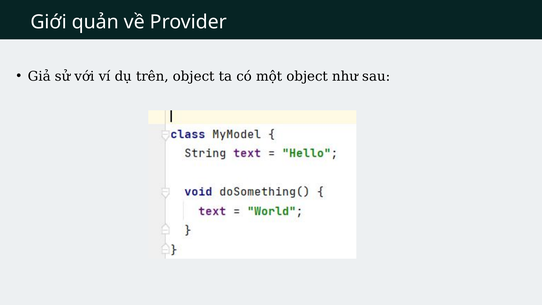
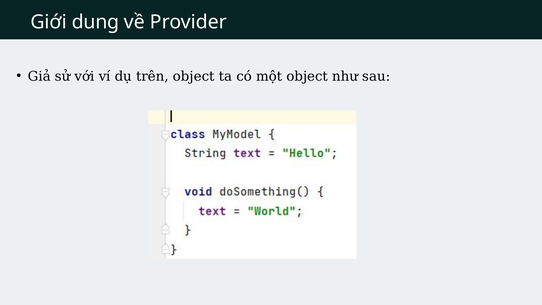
quản: quản -> dung
